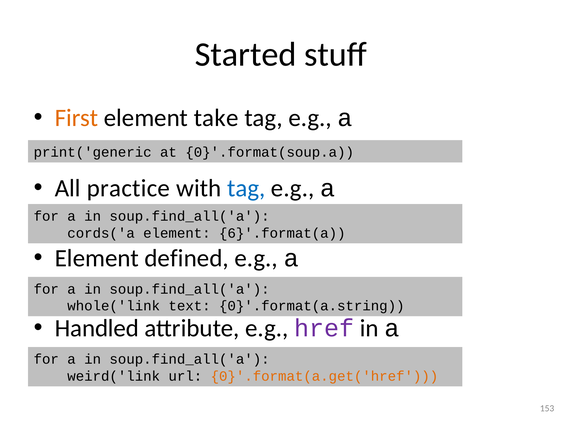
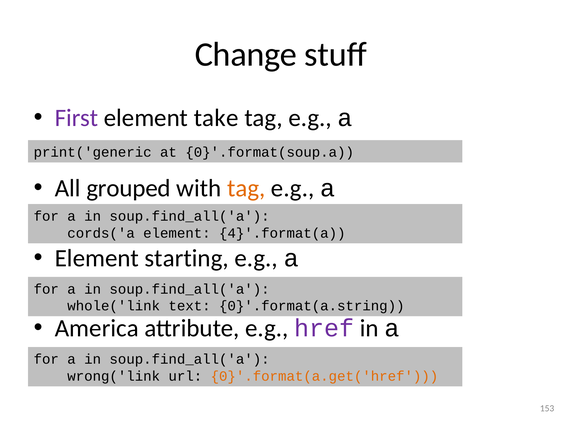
Started: Started -> Change
First colour: orange -> purple
practice: practice -> grouped
tag at (246, 188) colour: blue -> orange
6}'.format(a: 6}'.format(a -> 4}'.format(a
defined: defined -> starting
Handled: Handled -> America
weird('link: weird('link -> wrong('link
